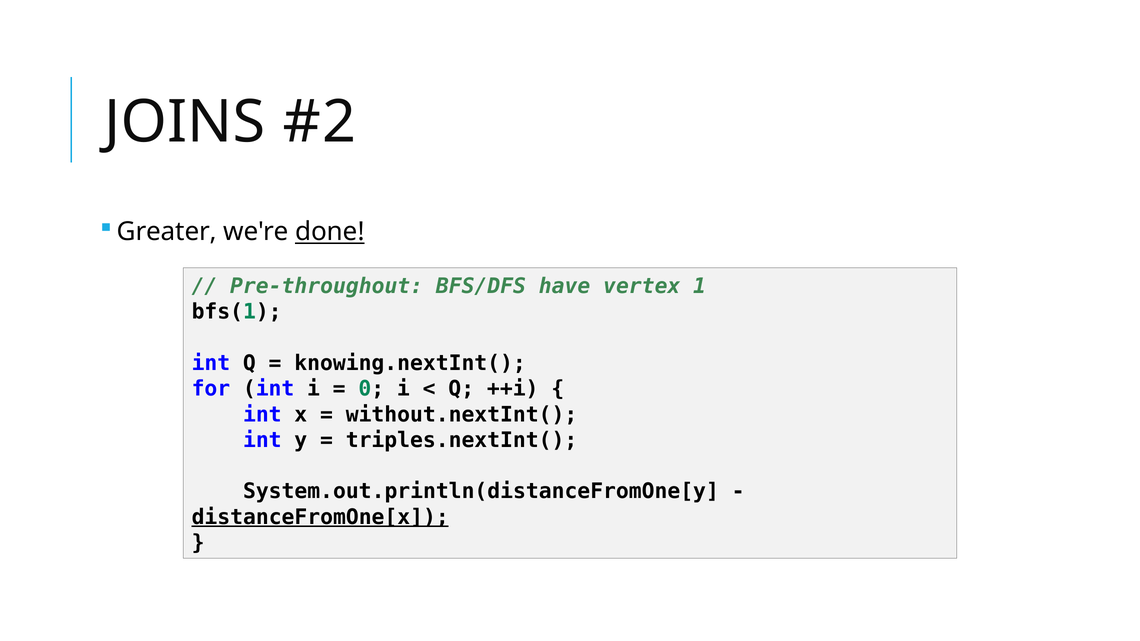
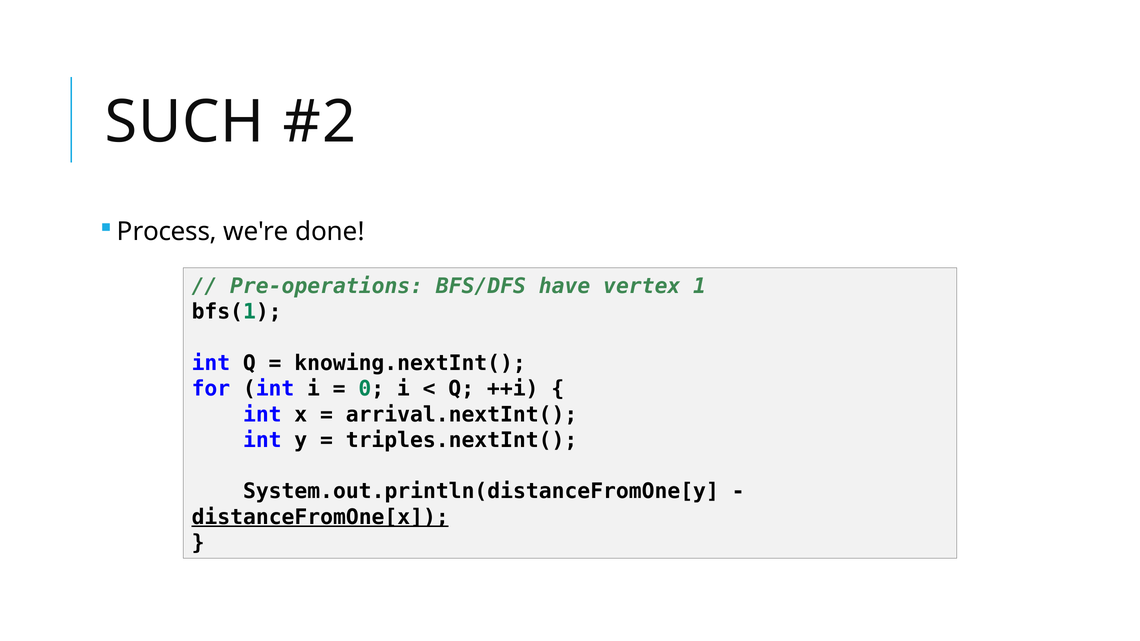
JOINS: JOINS -> SUCH
Greater: Greater -> Process
done underline: present -> none
Pre-throughout: Pre-throughout -> Pre-operations
without.nextInt(: without.nextInt( -> arrival.nextInt(
